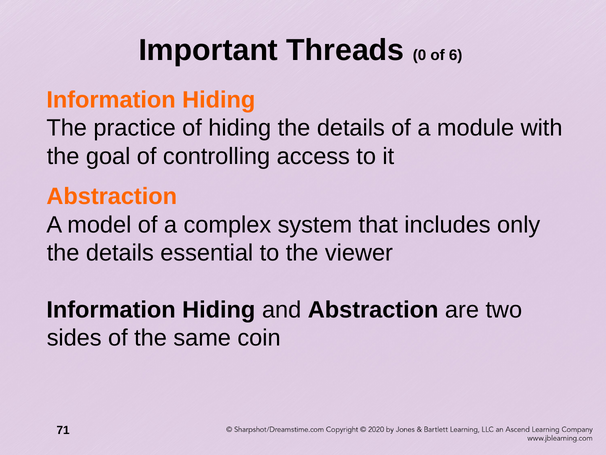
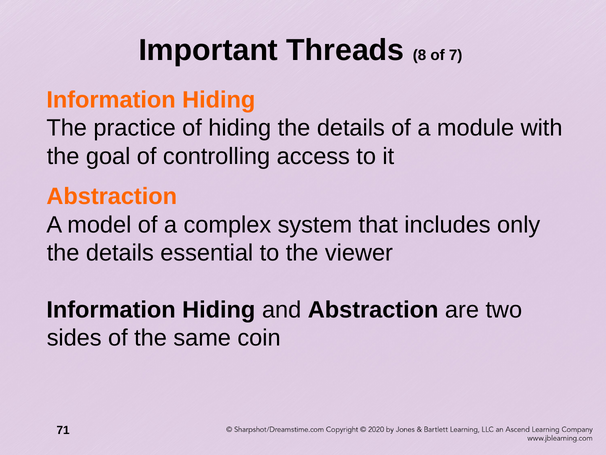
0: 0 -> 8
6: 6 -> 7
